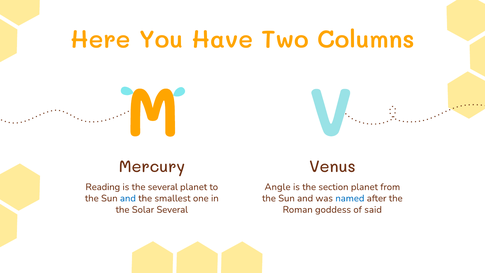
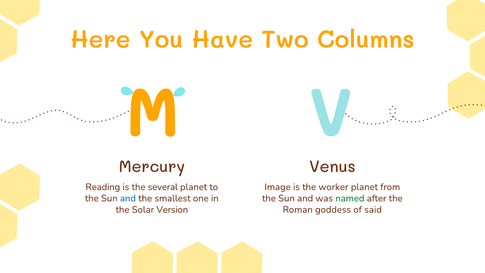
Angle: Angle -> Image
section: section -> worker
named colour: blue -> green
Solar Several: Several -> Version
